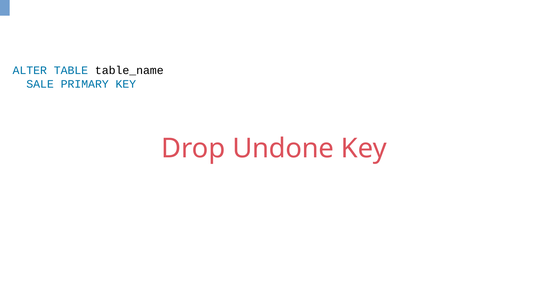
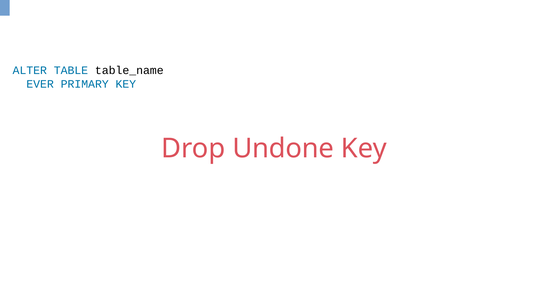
SALE: SALE -> EVER
